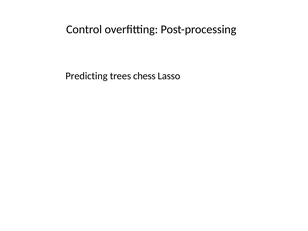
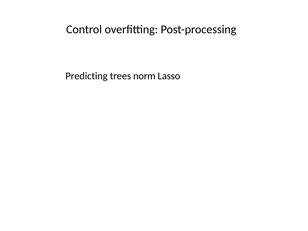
chess: chess -> norm
